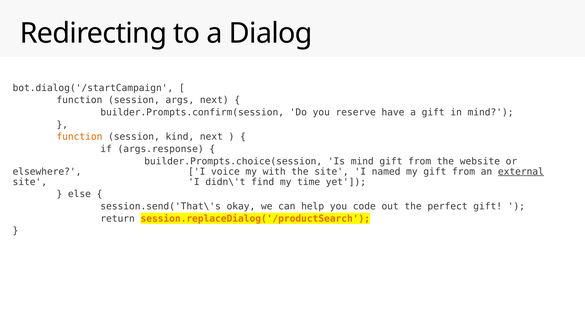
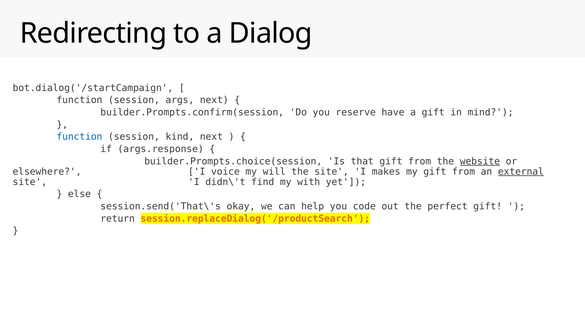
function at (79, 137) colour: orange -> blue
Is mind: mind -> that
website underline: none -> present
with: with -> will
named: named -> makes
time: time -> with
